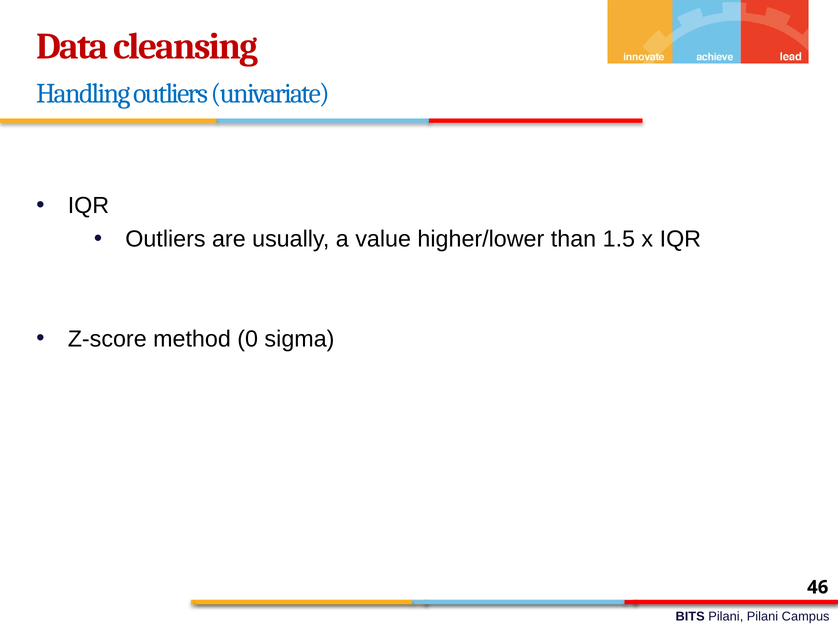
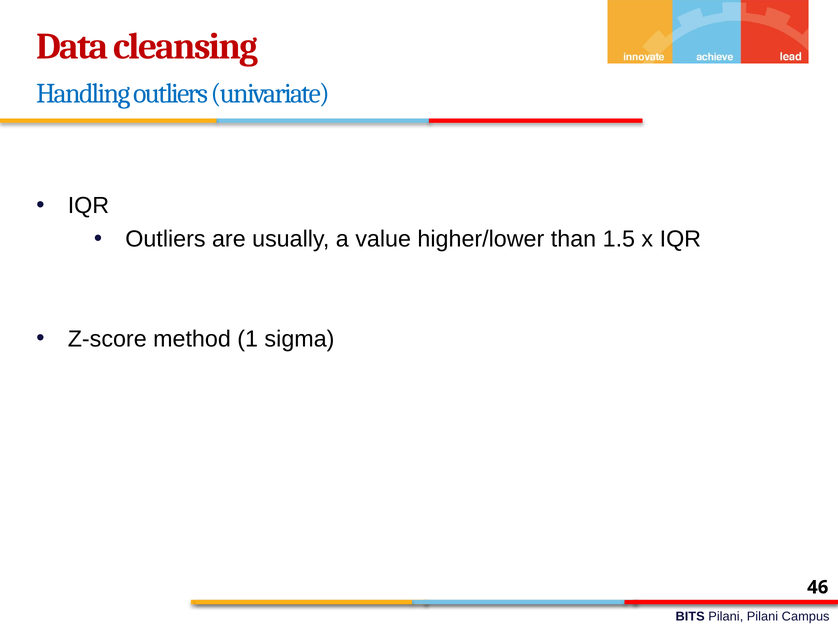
0: 0 -> 1
